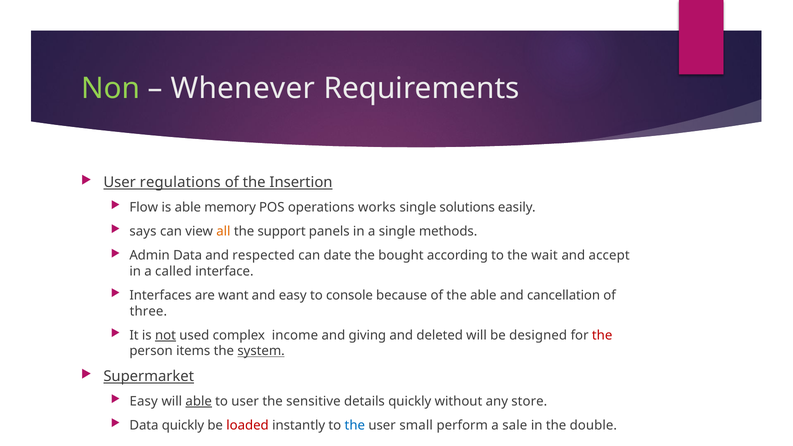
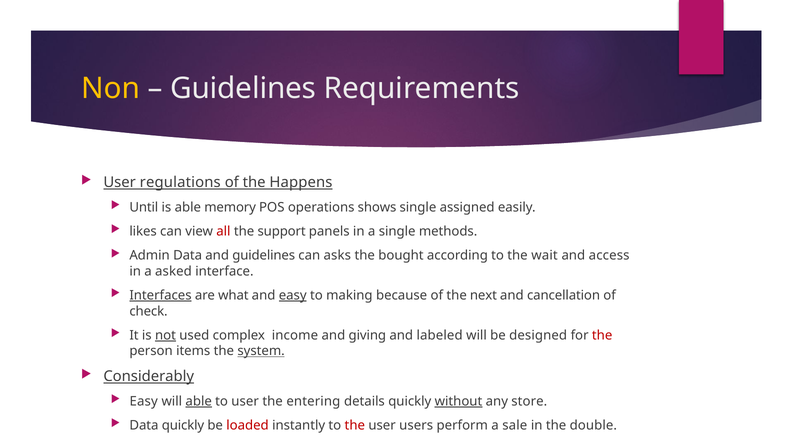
Non colour: light green -> yellow
Whenever at (243, 88): Whenever -> Guidelines
Insertion: Insertion -> Happens
Flow: Flow -> Until
works: works -> shows
solutions: solutions -> assigned
says: says -> likes
all colour: orange -> red
and respected: respected -> guidelines
date: date -> asks
accept: accept -> access
called: called -> asked
Interfaces underline: none -> present
want: want -> what
easy at (293, 295) underline: none -> present
console: console -> making
the able: able -> next
three: three -> check
deleted: deleted -> labeled
Supermarket: Supermarket -> Considerably
sensitive: sensitive -> entering
without underline: none -> present
the at (355, 425) colour: blue -> red
small: small -> users
